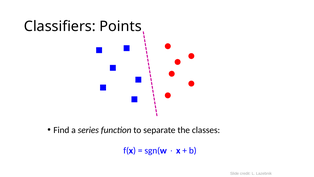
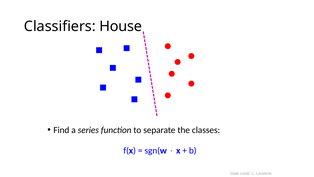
Points: Points -> House
